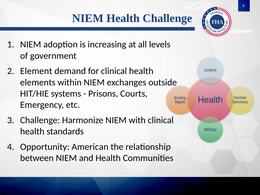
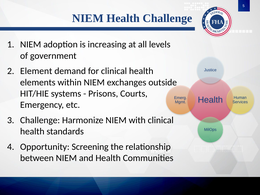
American: American -> Screening
